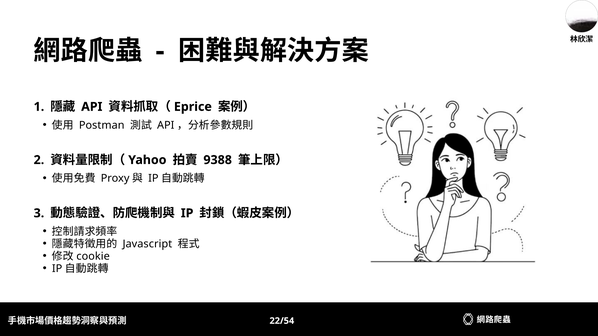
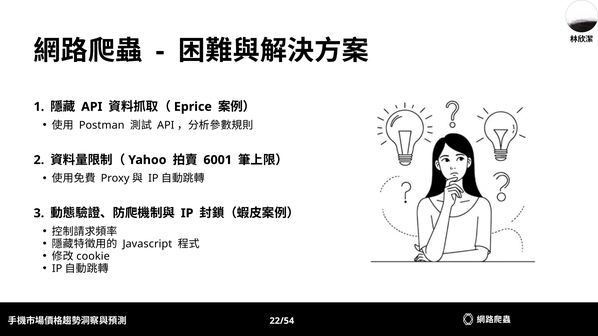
9388: 9388 -> 6001
